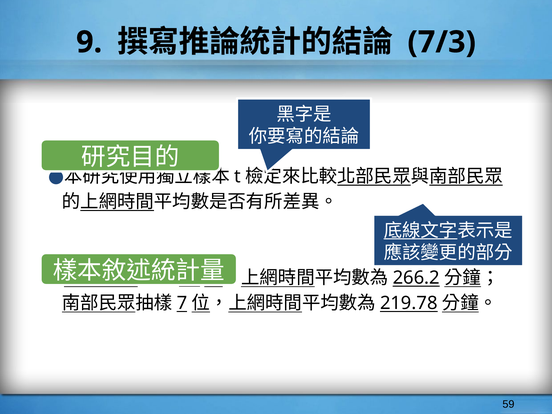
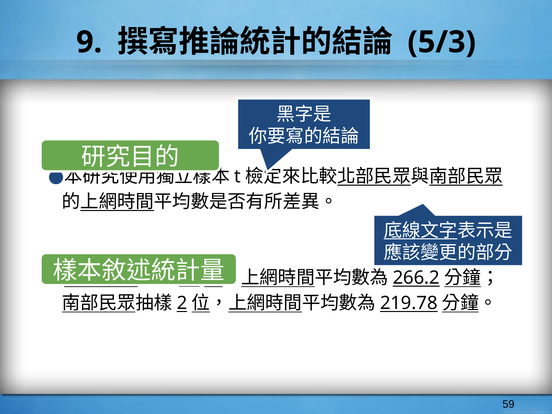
7/3: 7/3 -> 5/3
7: 7 -> 2
